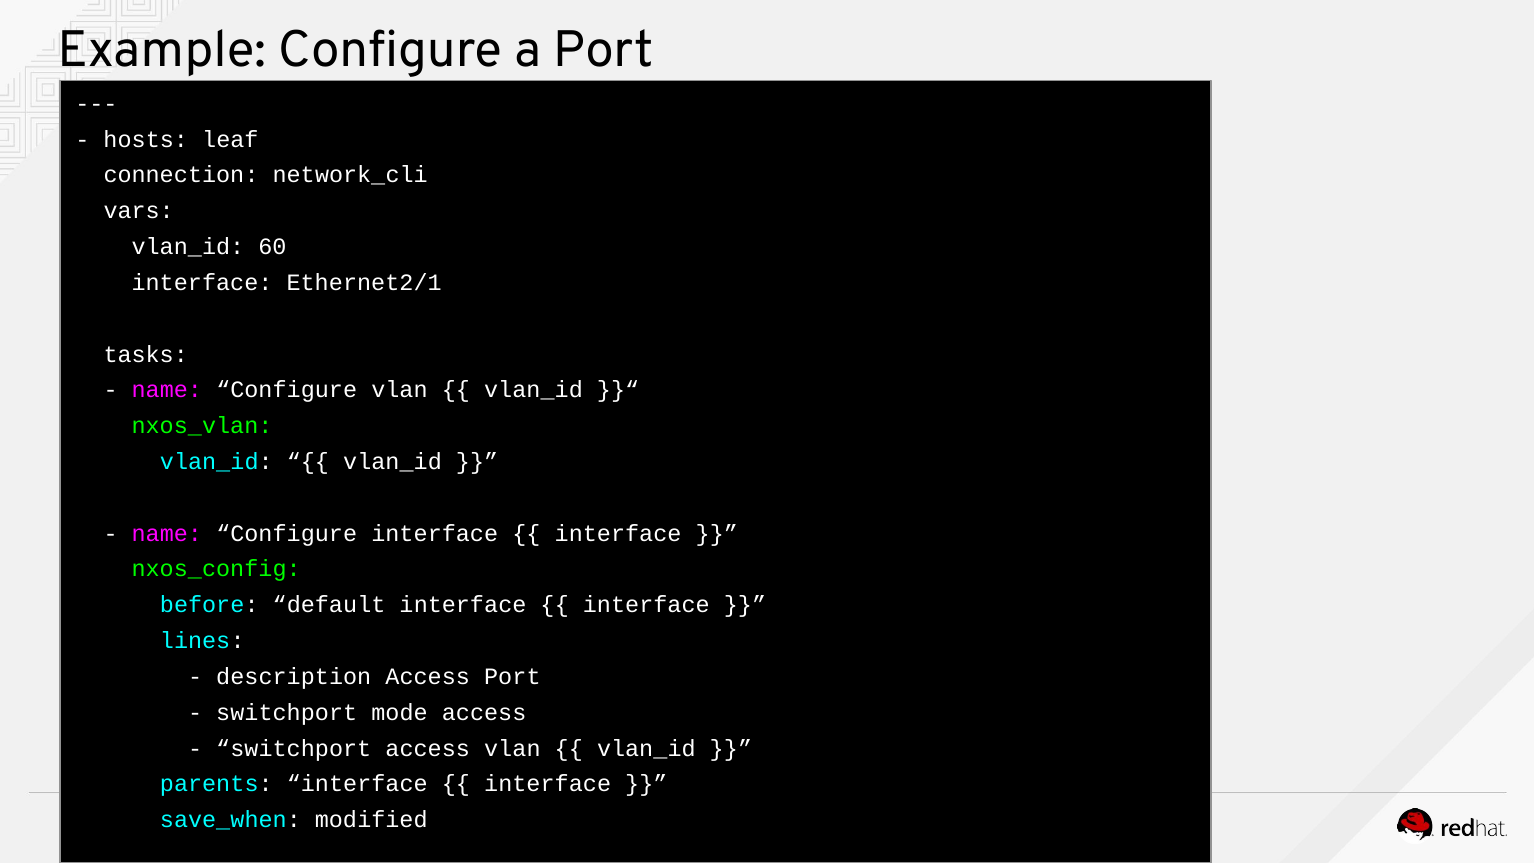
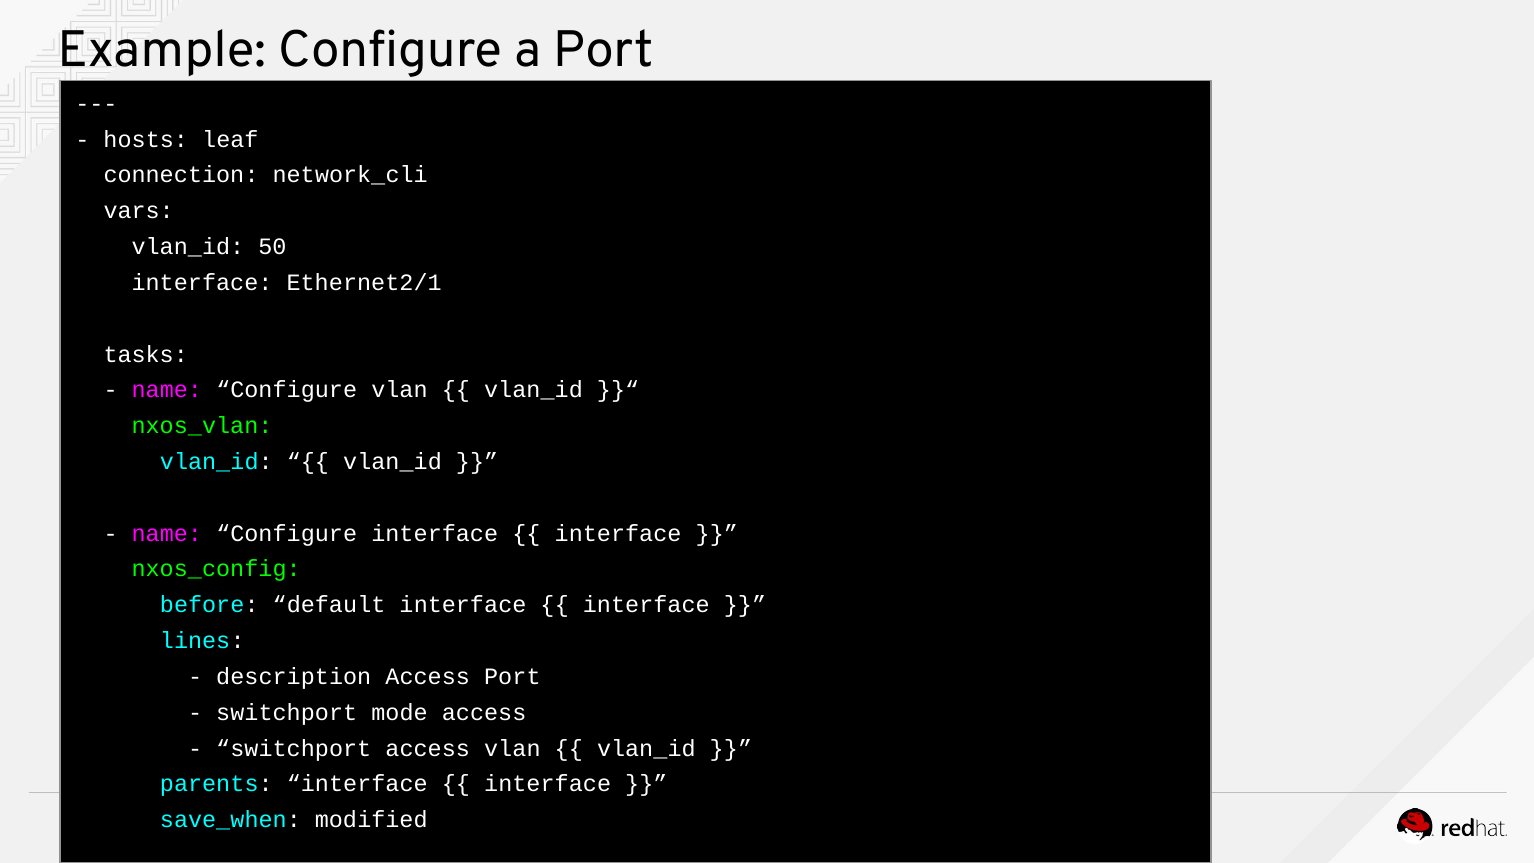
60: 60 -> 50
